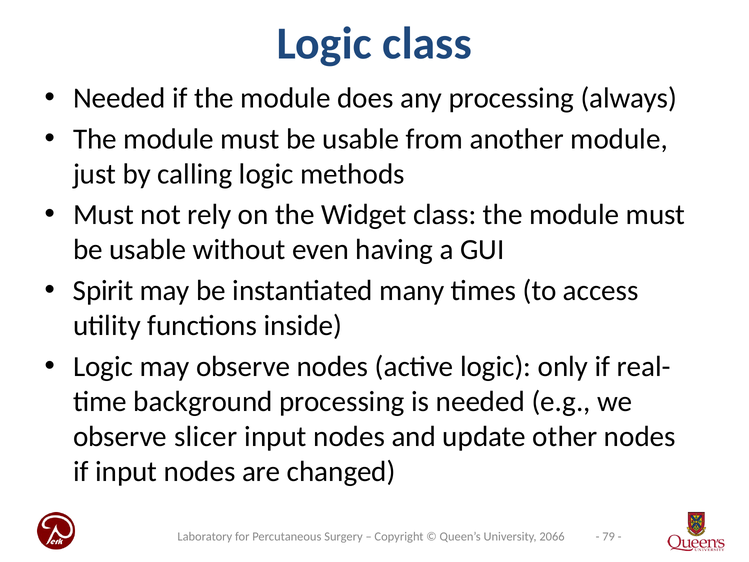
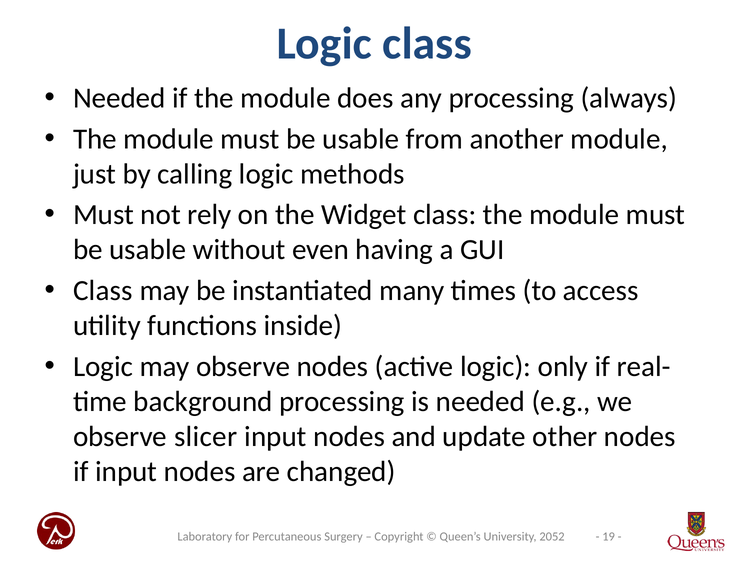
Spirit at (103, 291): Spirit -> Class
79: 79 -> 19
2066: 2066 -> 2052
